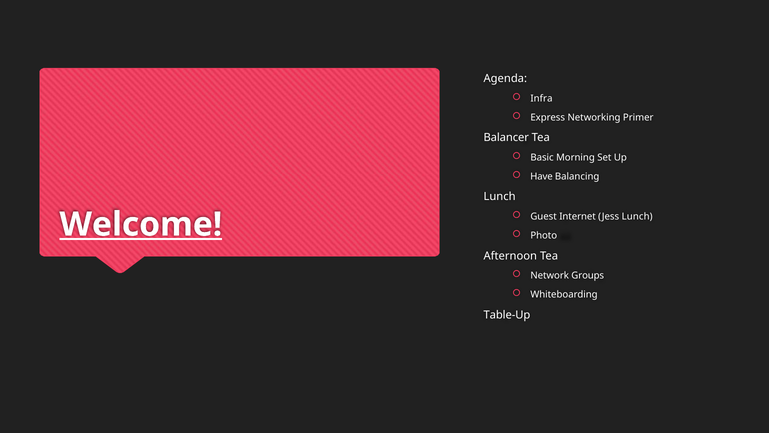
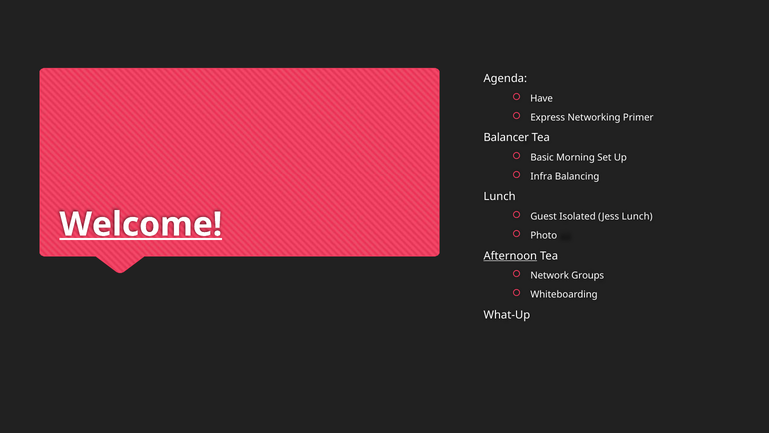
Infra: Infra -> Have
Have: Have -> Infra
Internet: Internet -> Isolated
Afternoon underline: none -> present
Table-Up: Table-Up -> What-Up
